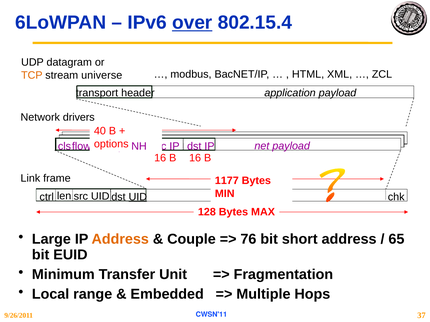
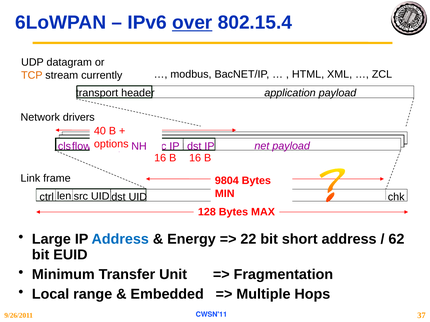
universe: universe -> currently
1177: 1177 -> 9804
UID at (138, 197) underline: present -> none
Address at (120, 240) colour: orange -> blue
Couple: Couple -> Energy
76: 76 -> 22
65: 65 -> 62
